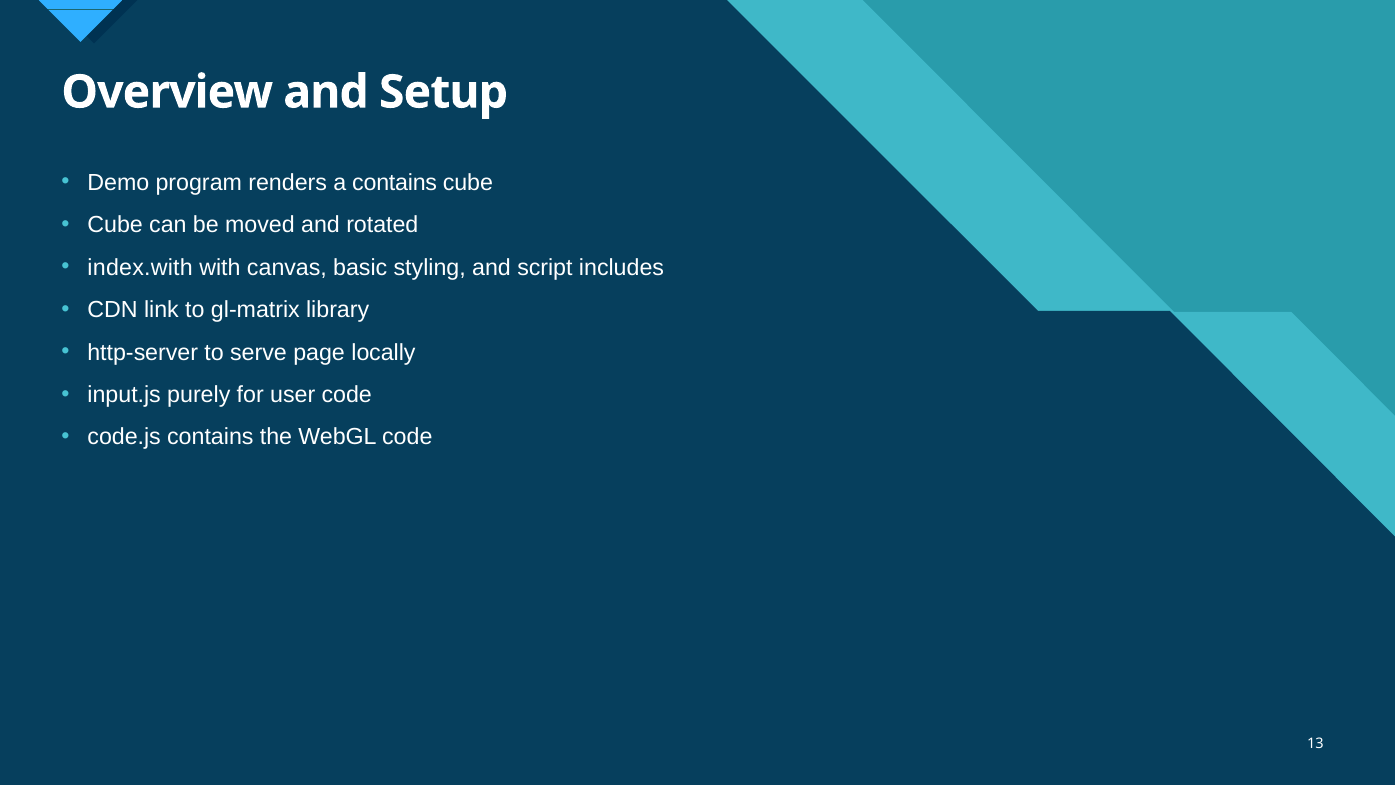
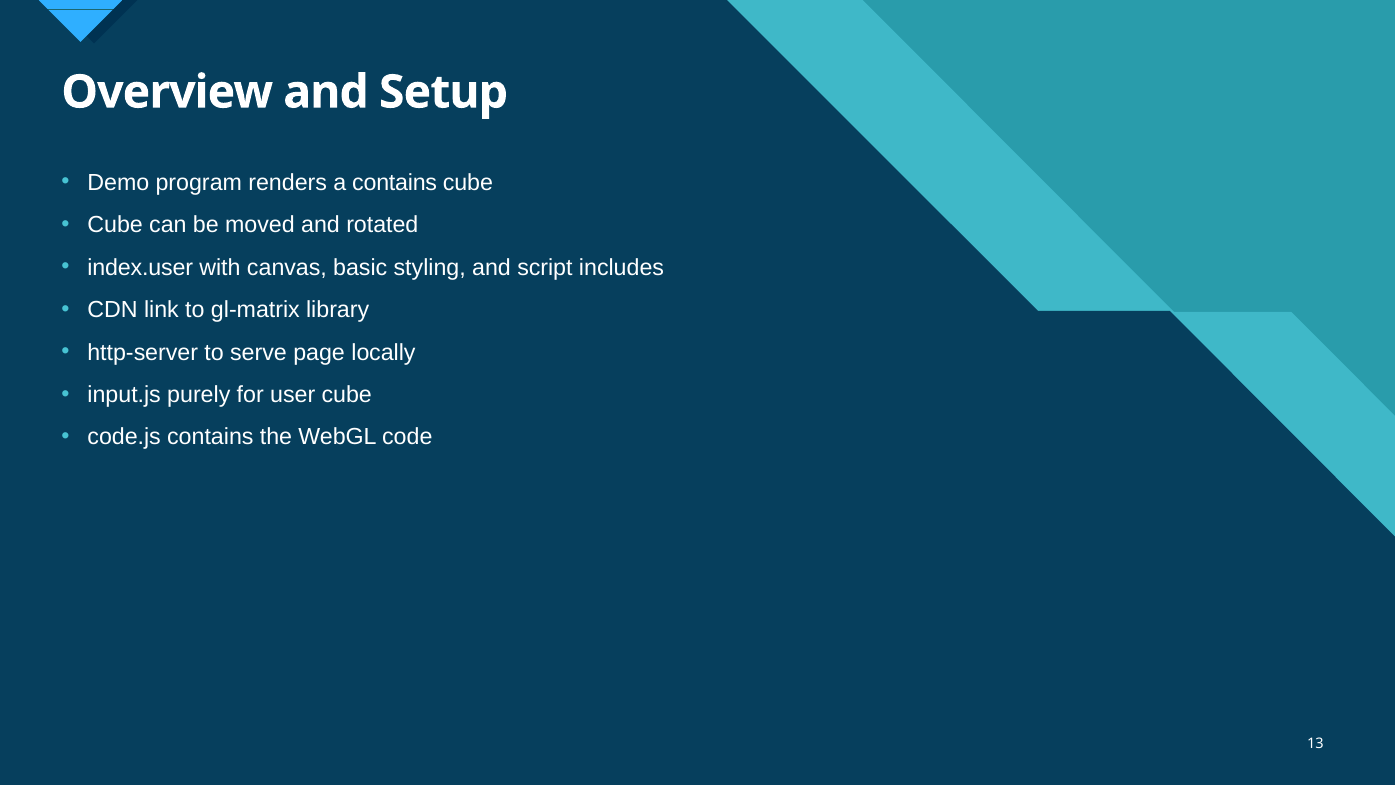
index.with: index.with -> index.user
user code: code -> cube
